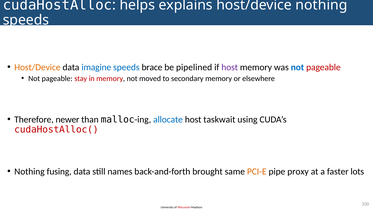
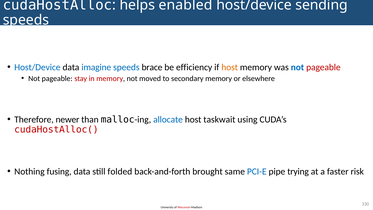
explains: explains -> enabled
host/device nothing: nothing -> sending
Host/Device at (37, 67) colour: orange -> blue
pipelined: pipelined -> efficiency
host at (230, 67) colour: purple -> orange
names: names -> folded
PCI-E colour: orange -> blue
proxy: proxy -> trying
lots: lots -> risk
